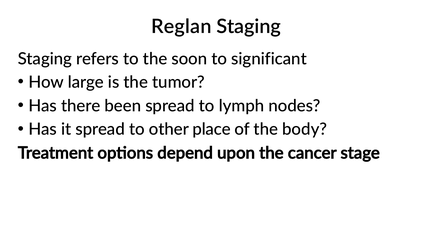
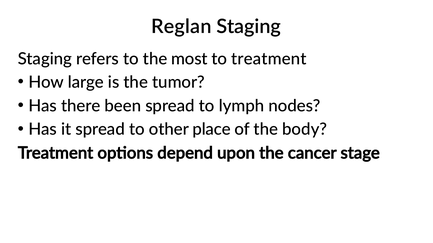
soon: soon -> most
to significant: significant -> treatment
